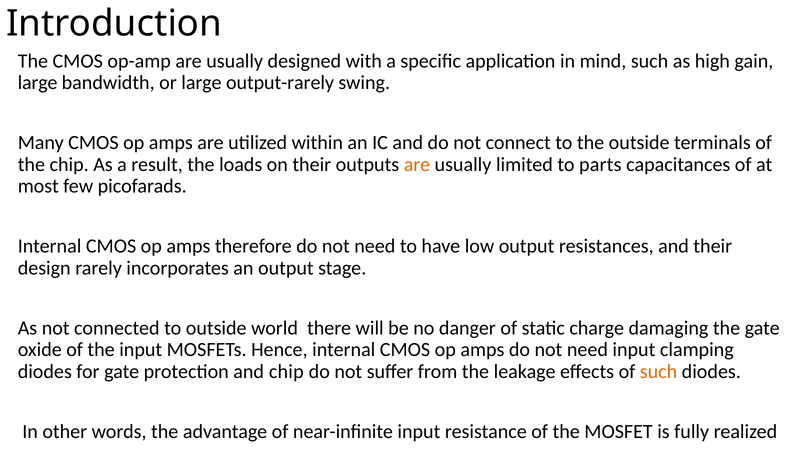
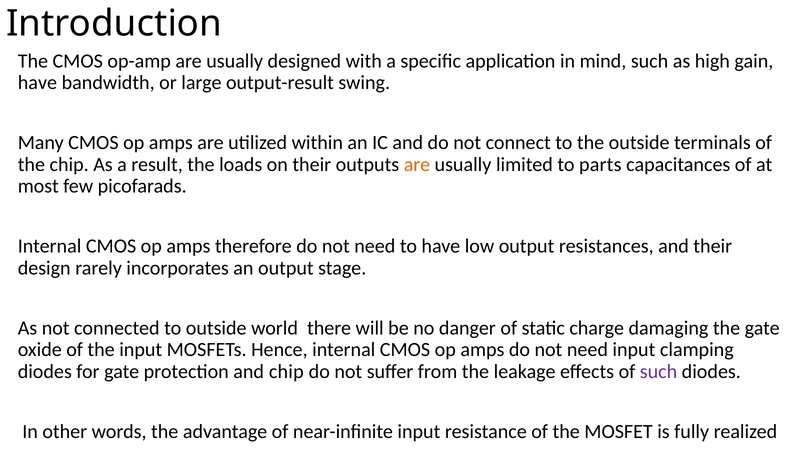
large at (38, 83): large -> have
output-rarely: output-rarely -> output-result
such at (659, 371) colour: orange -> purple
